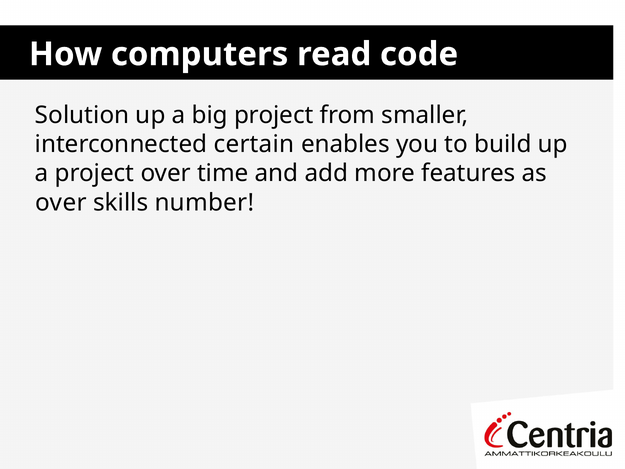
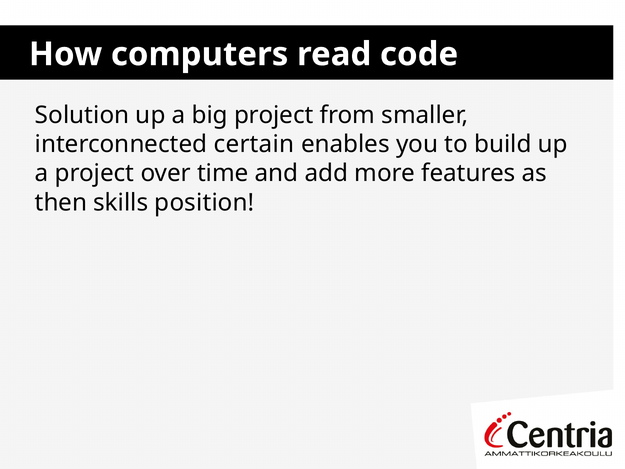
over at (61, 203): over -> then
number: number -> position
